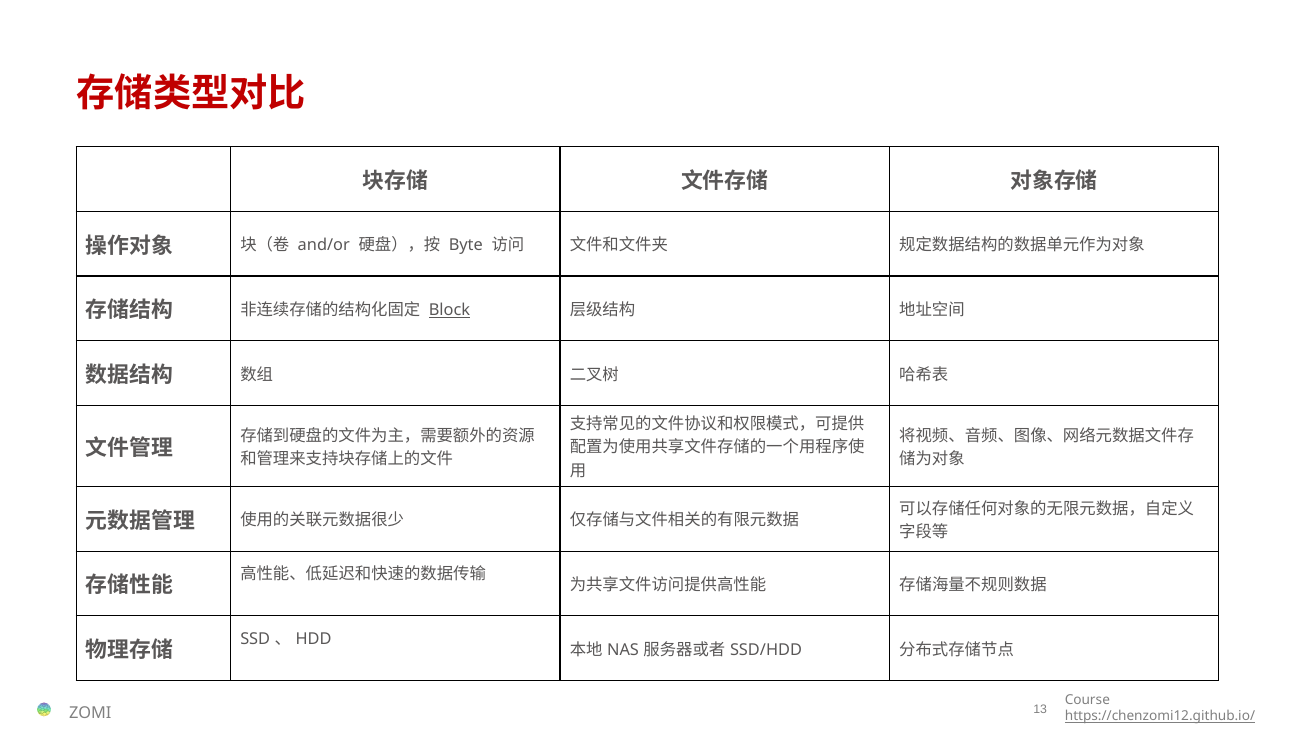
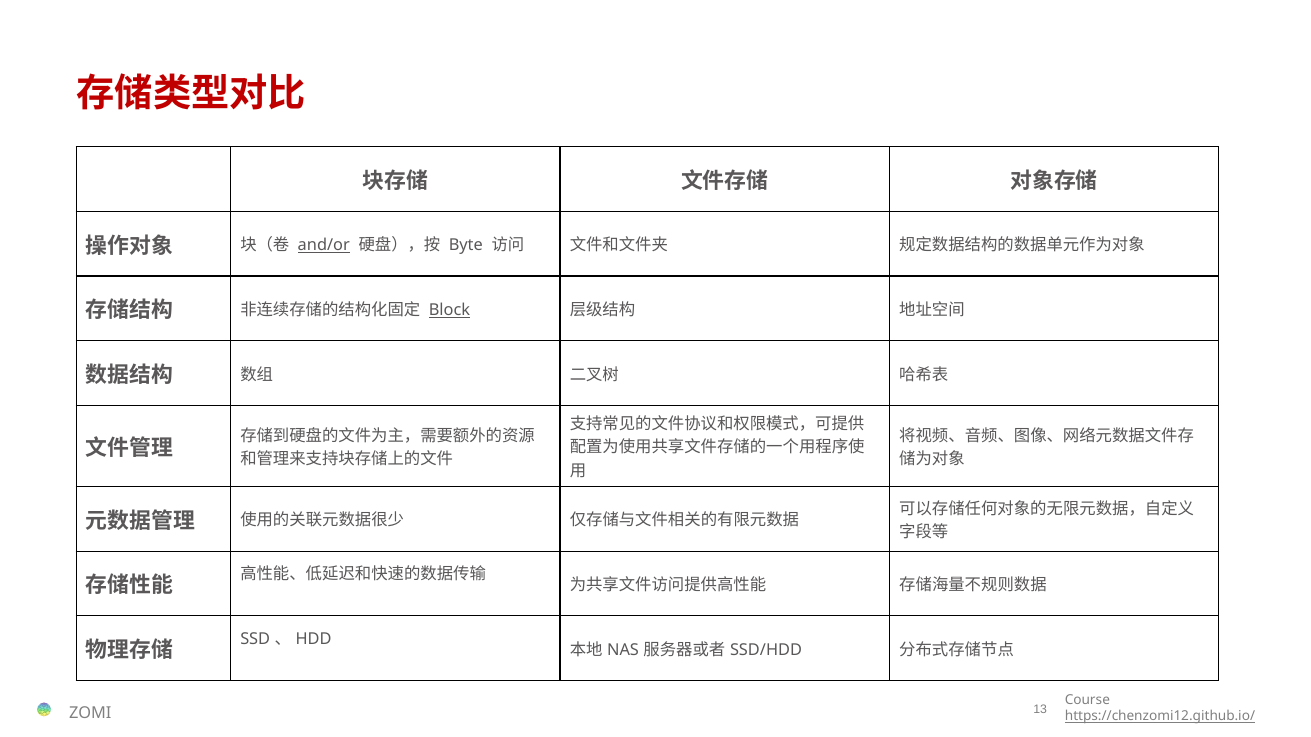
and/or underline: none -> present
